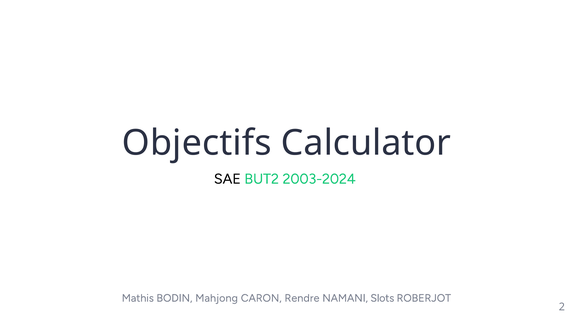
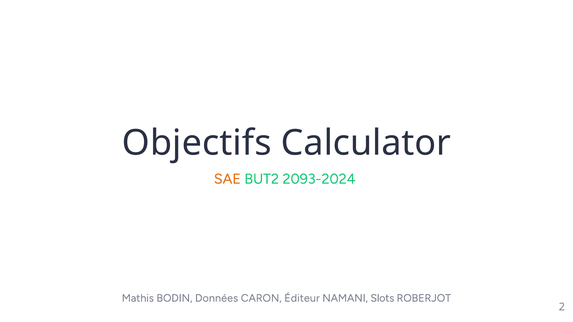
SAE colour: black -> orange
2003-2024: 2003-2024 -> 2093-2024
Mahjong: Mahjong -> Données
Rendre: Rendre -> Éditeur
